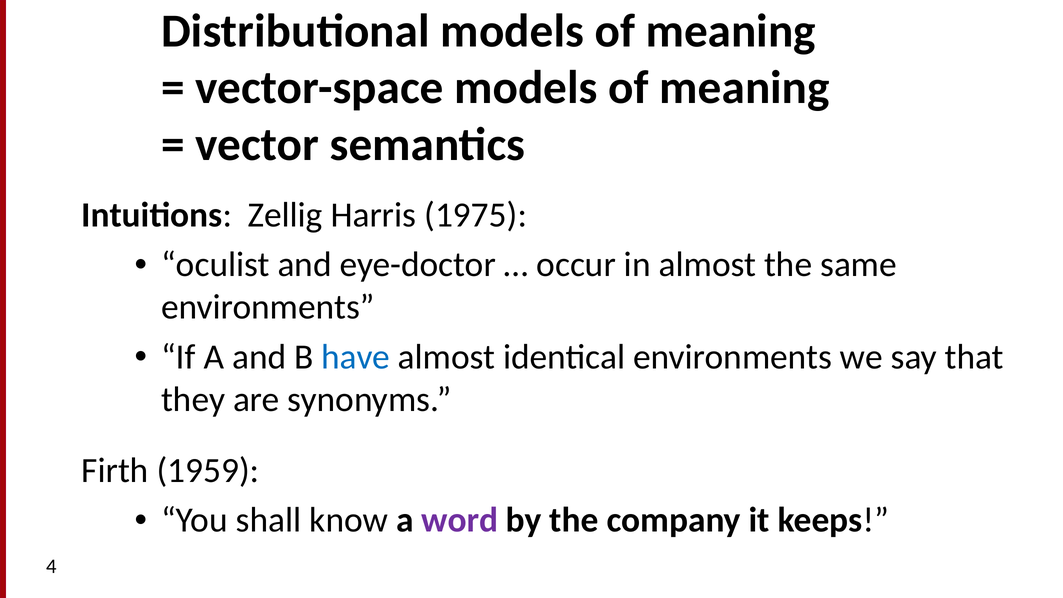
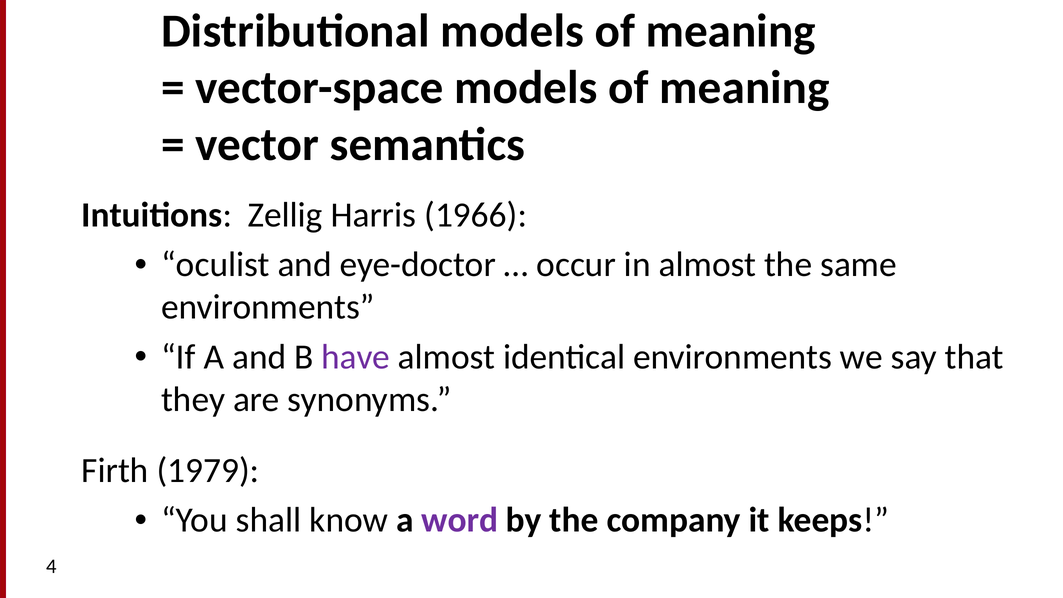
1975: 1975 -> 1966
have colour: blue -> purple
1959: 1959 -> 1979
